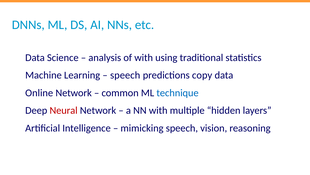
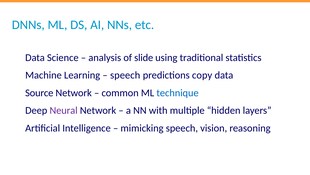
of with: with -> slide
Online: Online -> Source
Neural colour: red -> purple
